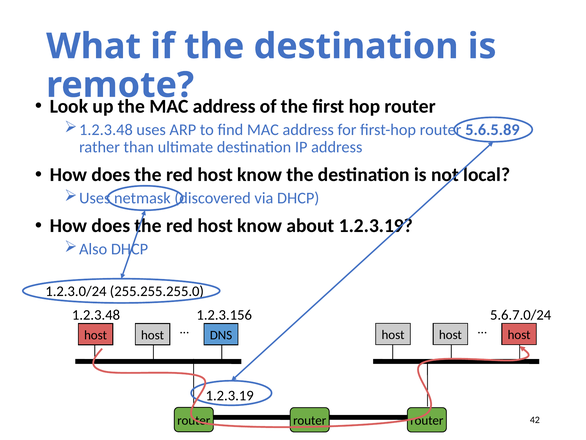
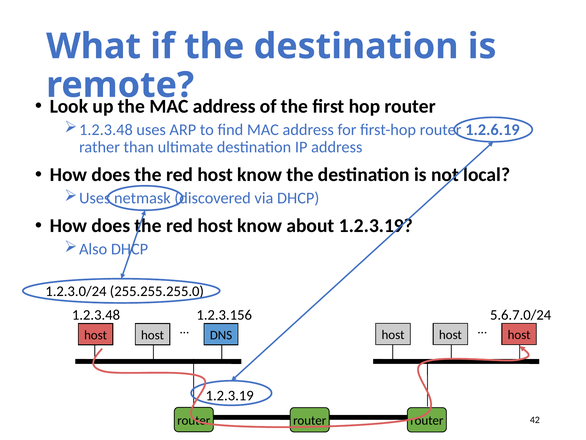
5.6.5.89: 5.6.5.89 -> 1.2.6.19
